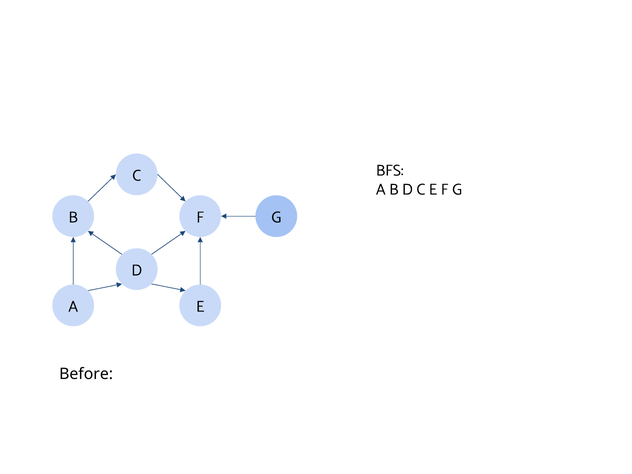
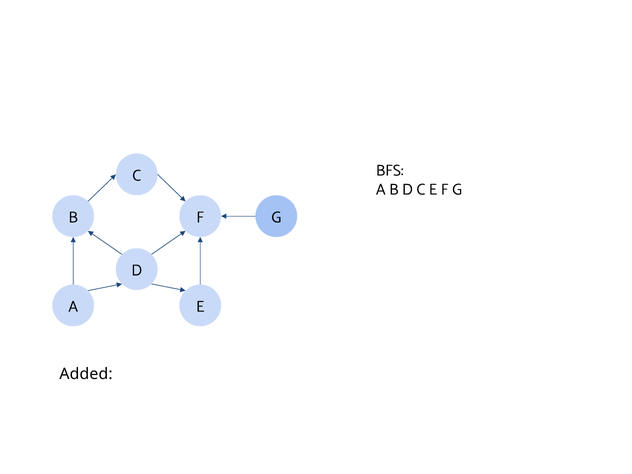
Before: Before -> Added
